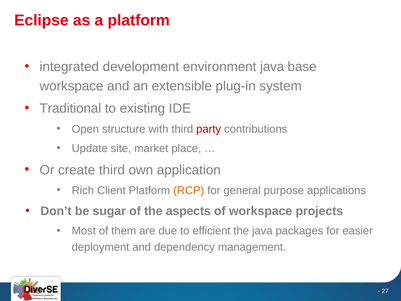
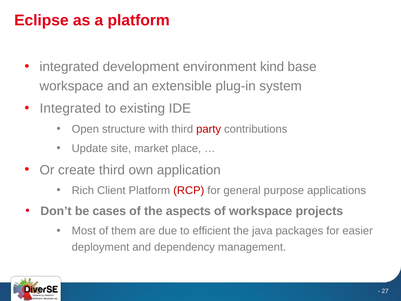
environment java: java -> kind
Traditional at (70, 108): Traditional -> Integrated
RCP colour: orange -> red
sugar: sugar -> cases
